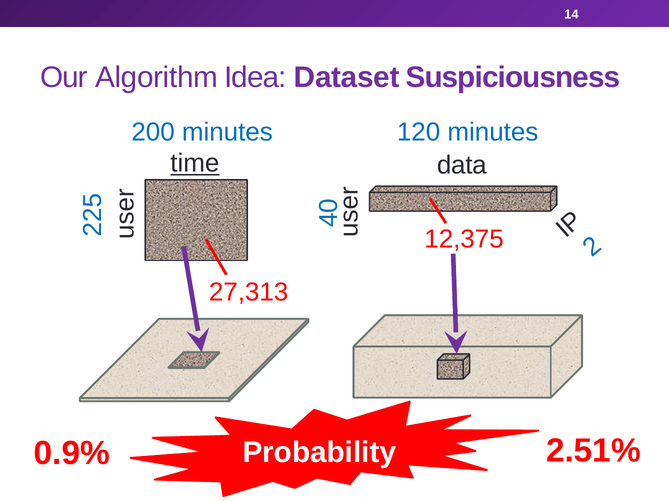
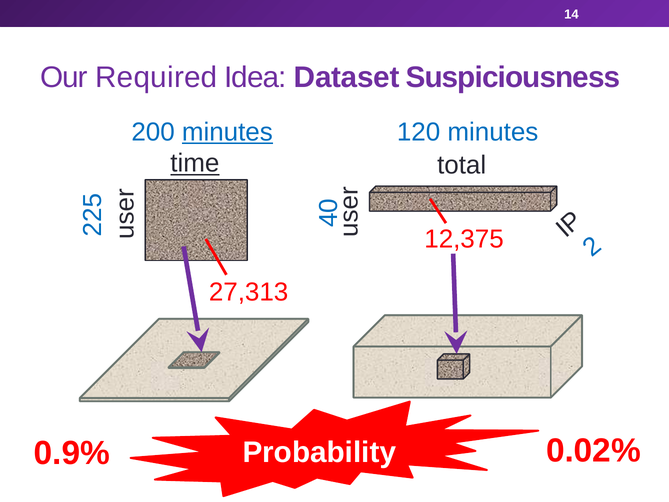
Algorithm: Algorithm -> Required
minutes at (227, 132) underline: none -> present
data: data -> total
2.51%: 2.51% -> 0.02%
